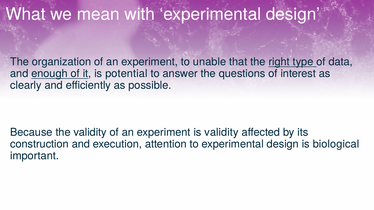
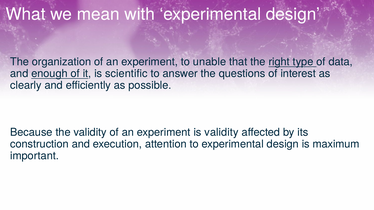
potential: potential -> scientific
biological: biological -> maximum
